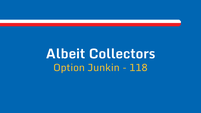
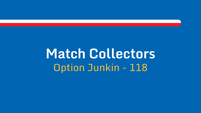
Albeit: Albeit -> Match
